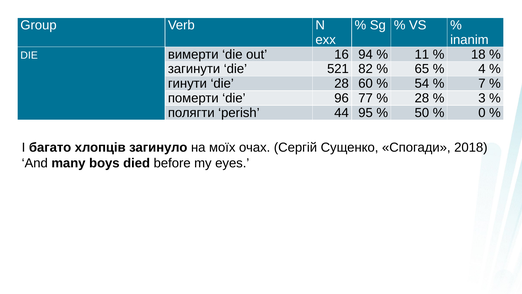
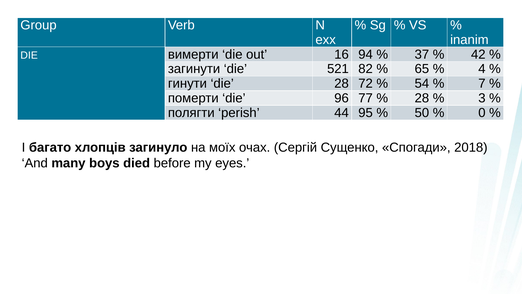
11: 11 -> 37
18: 18 -> 42
60: 60 -> 72
